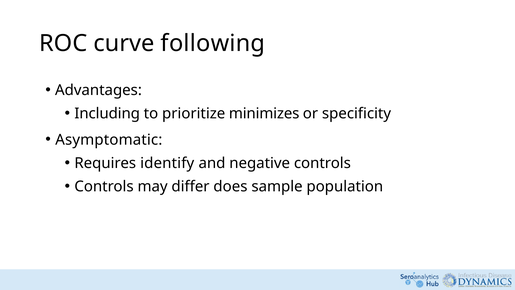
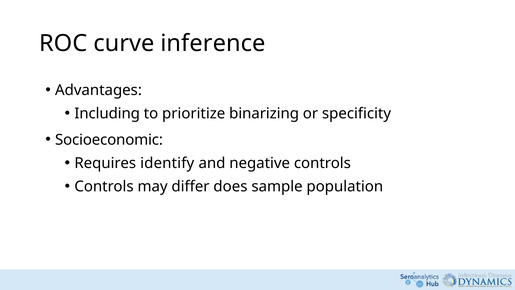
following: following -> inference
minimizes: minimizes -> binarizing
Asymptomatic: Asymptomatic -> Socioeconomic
